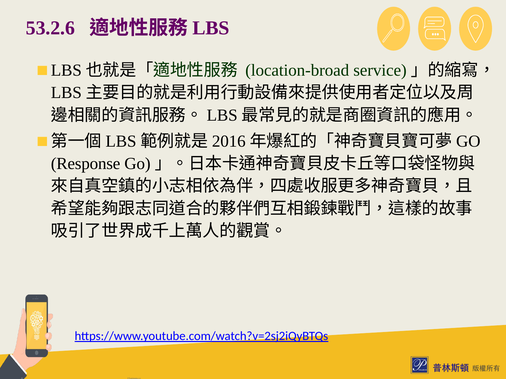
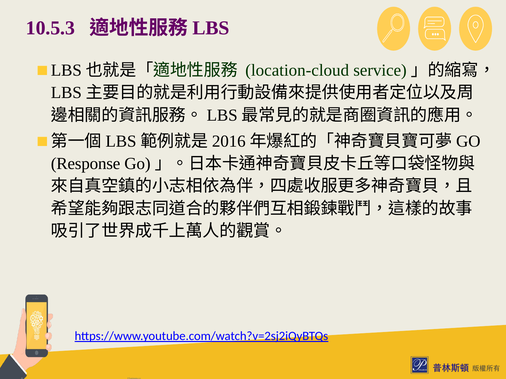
53.2.6: 53.2.6 -> 10.5.3
location-broad: location-broad -> location-cloud
